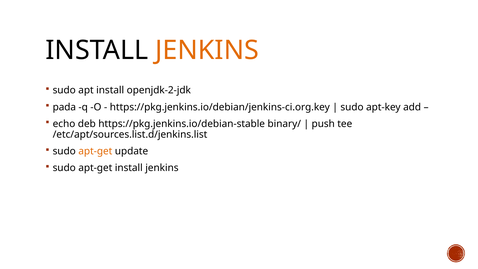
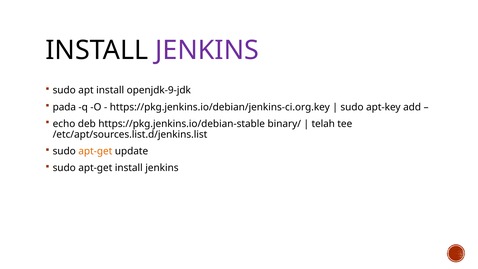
JENKINS at (207, 50) colour: orange -> purple
openjdk-2-jdk: openjdk-2-jdk -> openjdk-9-jdk
push: push -> telah
